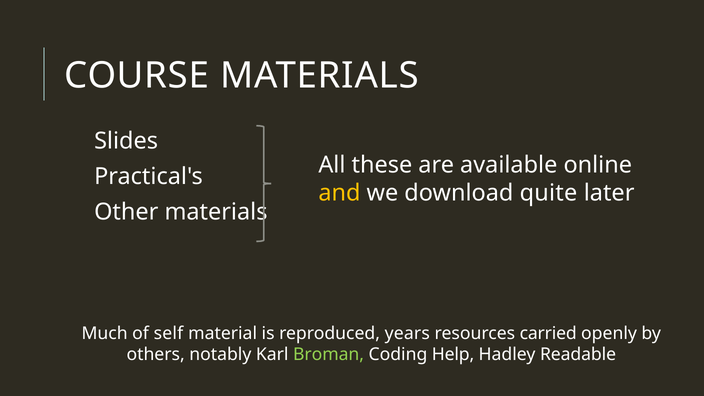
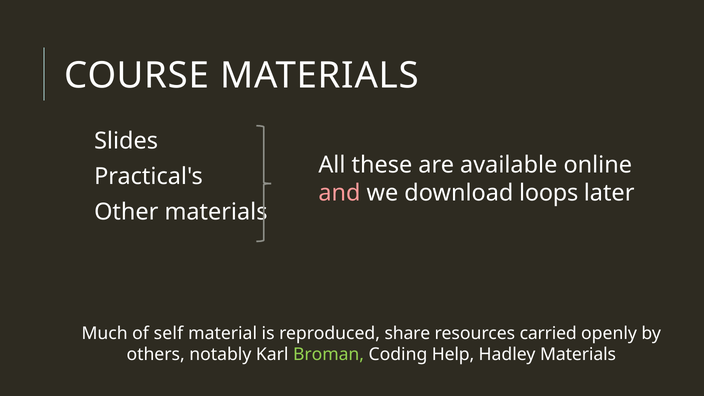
and colour: yellow -> pink
quite: quite -> loops
years: years -> share
Hadley Readable: Readable -> Materials
